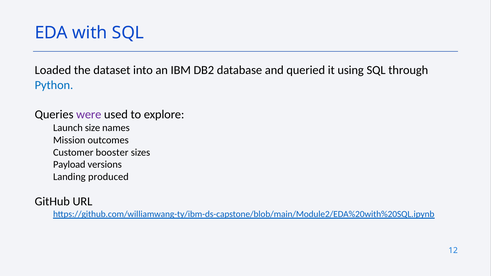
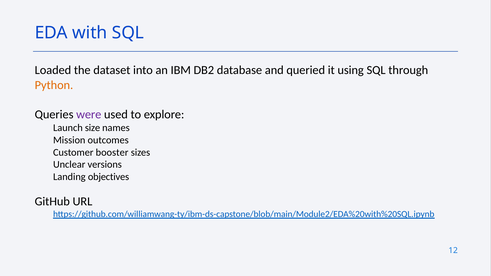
Python colour: blue -> orange
Payload: Payload -> Unclear
produced: produced -> objectives
